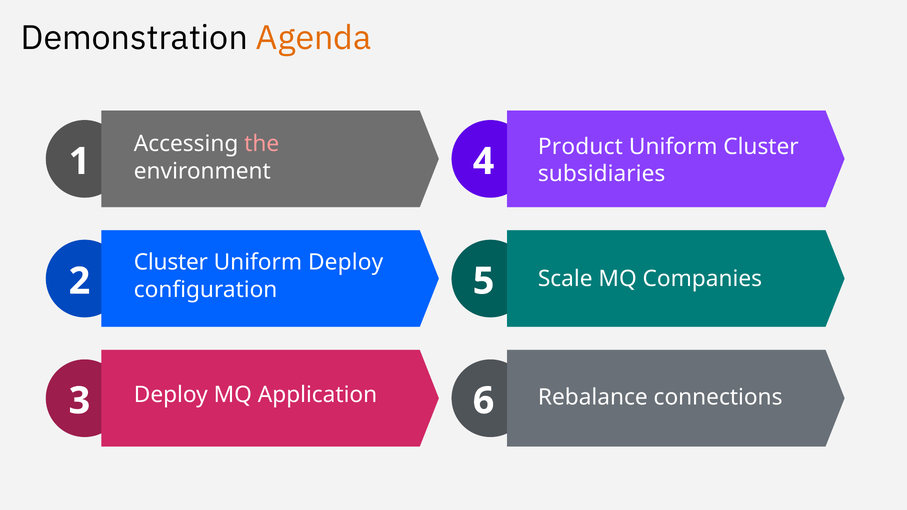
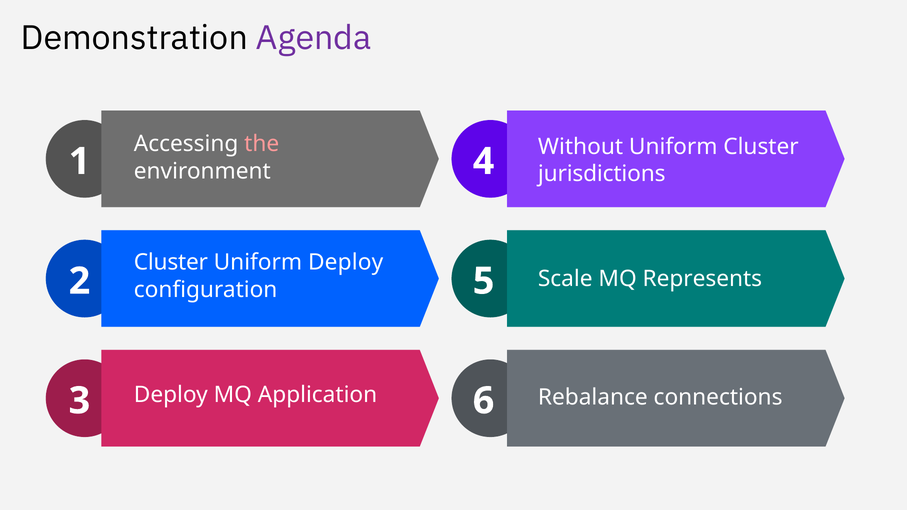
Agenda colour: orange -> purple
Product: Product -> Without
subsidiaries: subsidiaries -> jurisdictions
Companies: Companies -> Represents
